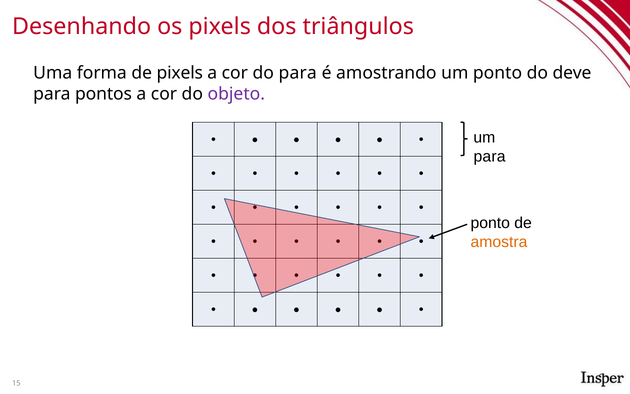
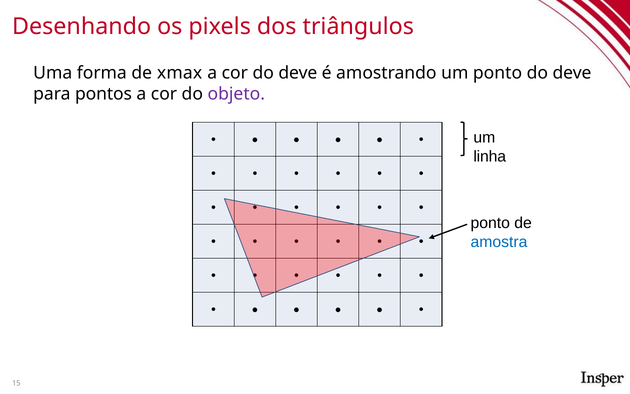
de pixels: pixels -> xmax
cor do para: para -> deve
para at (490, 157): para -> linha
amostra colour: orange -> blue
